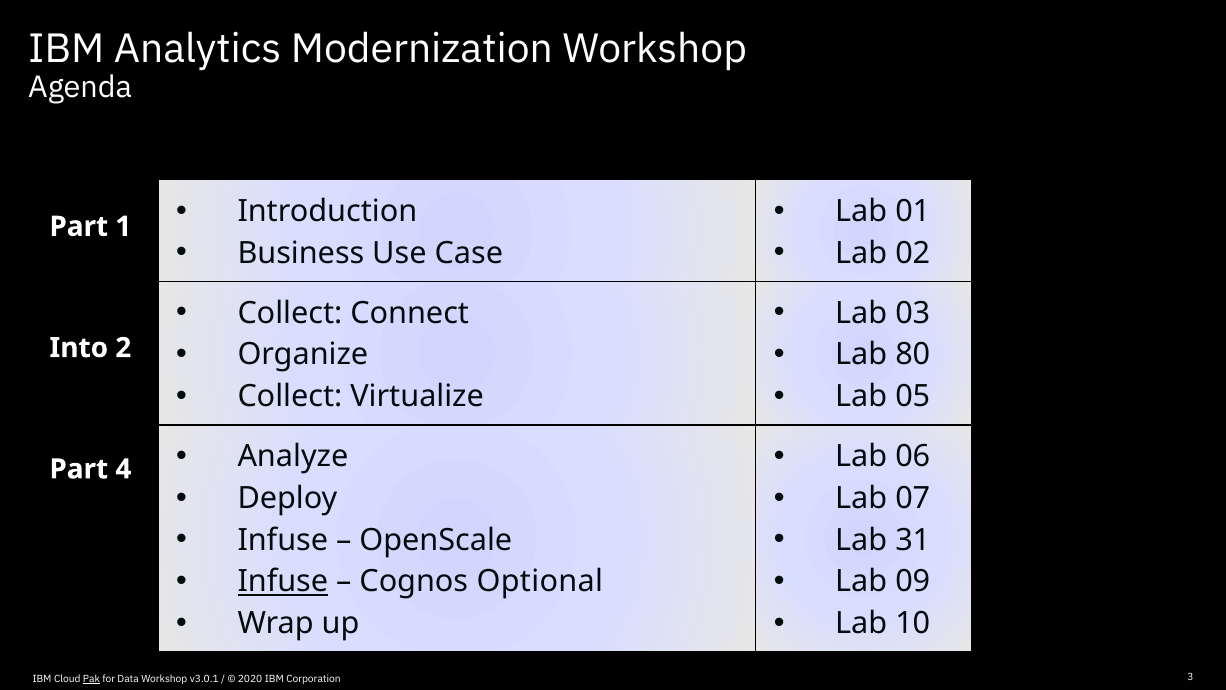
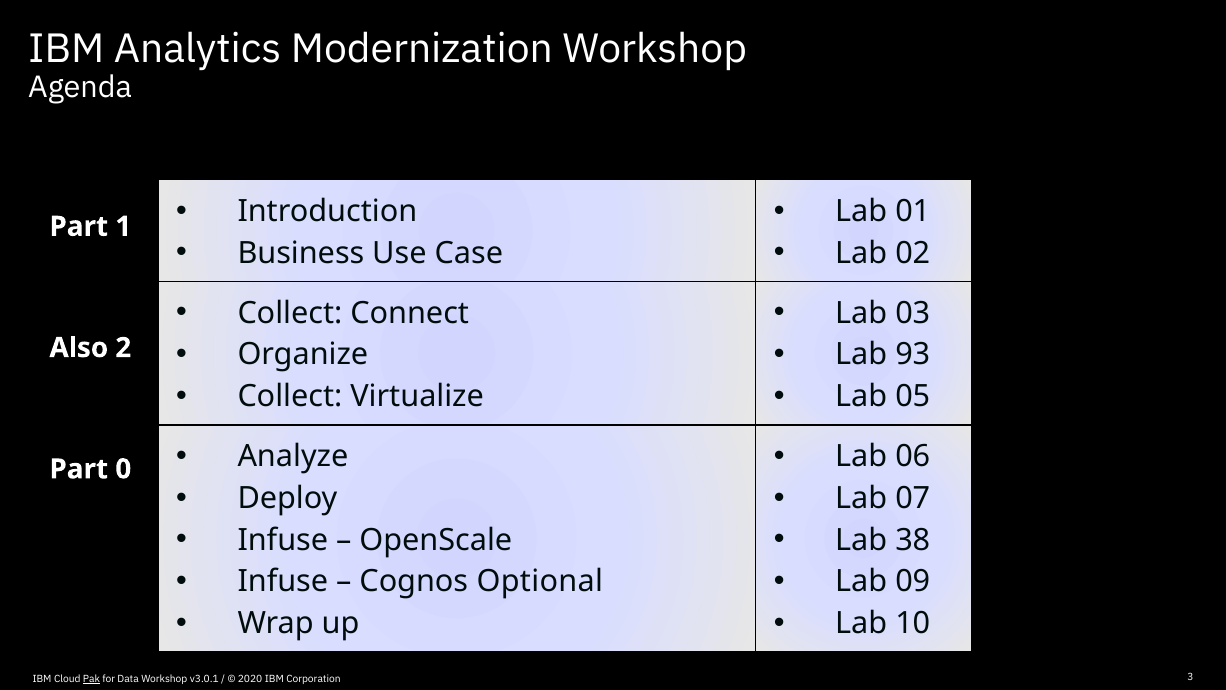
80: 80 -> 93
Into: Into -> Also
4: 4 -> 0
31: 31 -> 38
Infuse at (283, 581) underline: present -> none
